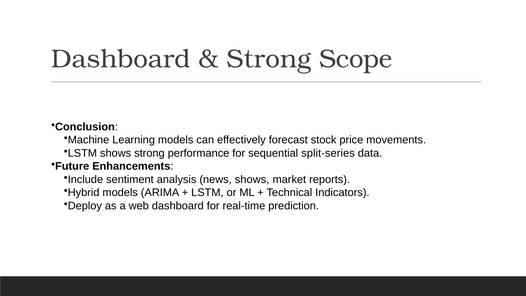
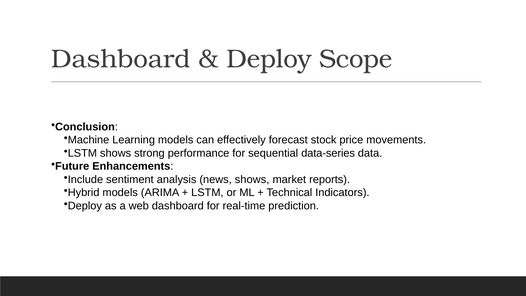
Strong at (269, 59): Strong -> Deploy
split-series: split-series -> data-series
